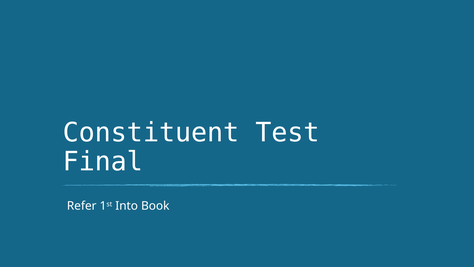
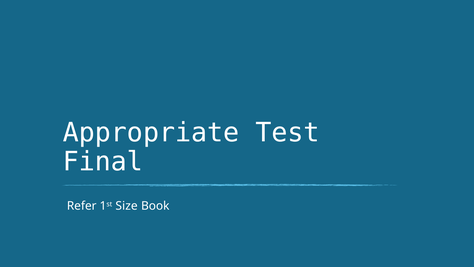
Constituent: Constituent -> Appropriate
Into: Into -> Size
